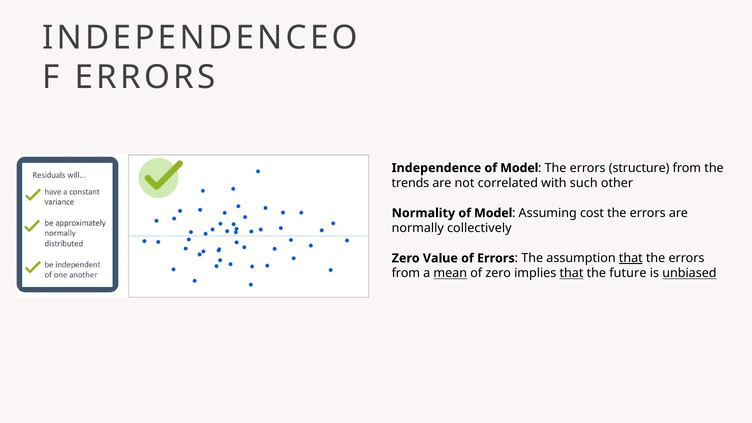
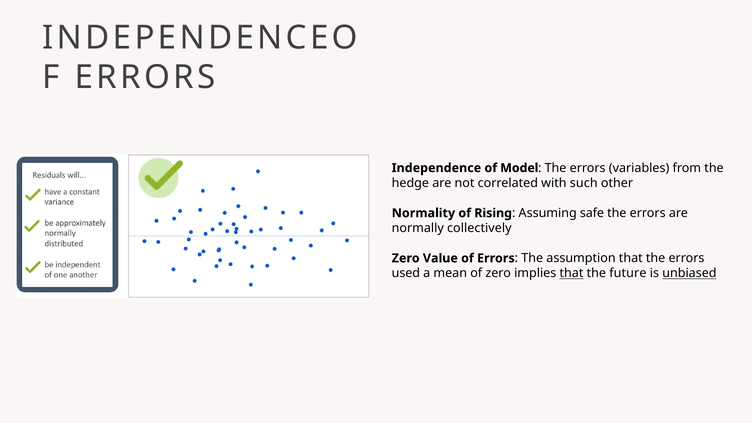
structure: structure -> variables
trends: trends -> hedge
Normality of Model: Model -> Rising
cost: cost -> safe
that at (631, 258) underline: present -> none
from at (406, 273): from -> used
mean underline: present -> none
